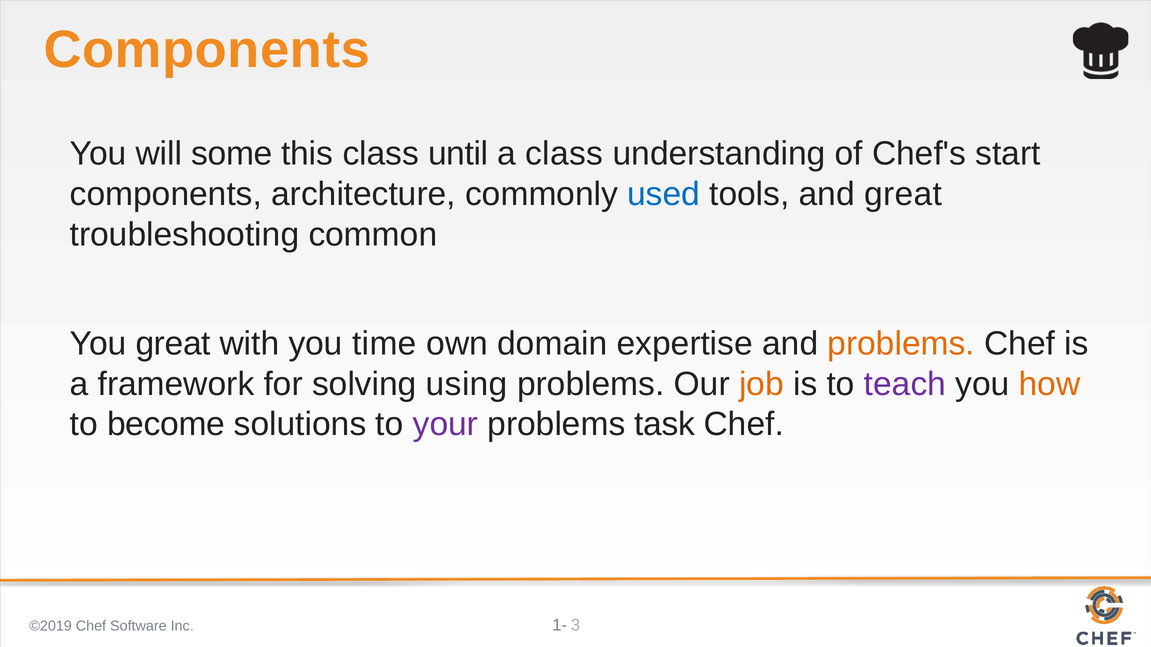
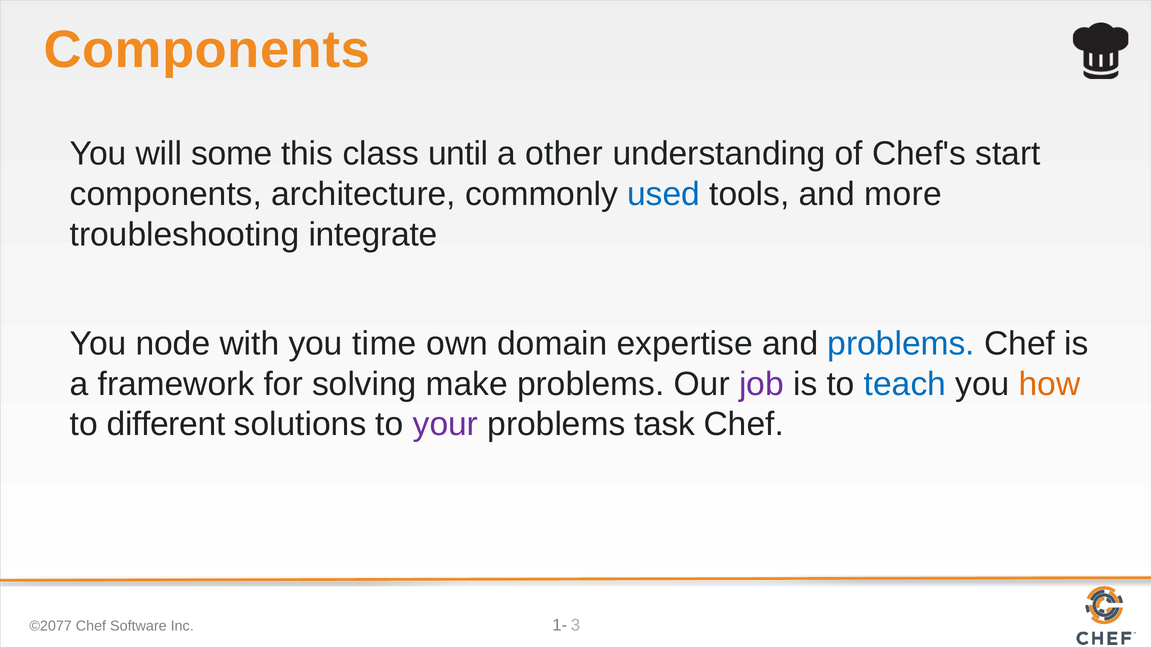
a class: class -> other
and great: great -> more
common: common -> integrate
You great: great -> node
problems at (901, 344) colour: orange -> blue
using: using -> make
job colour: orange -> purple
teach colour: purple -> blue
become: become -> different
©2019: ©2019 -> ©2077
